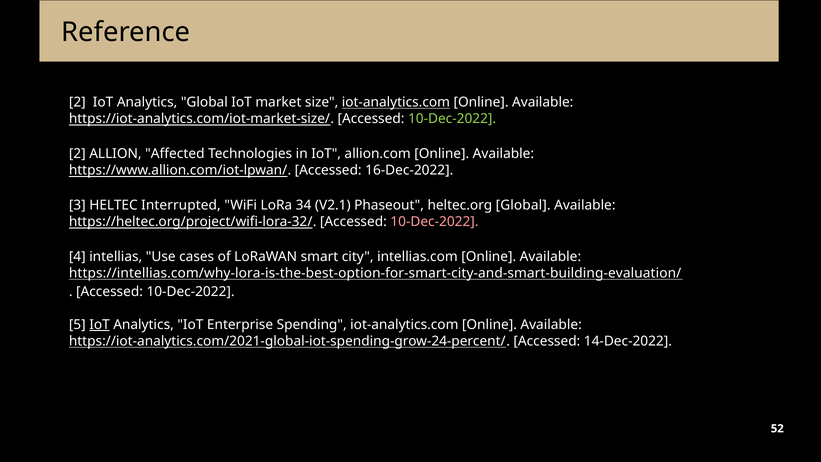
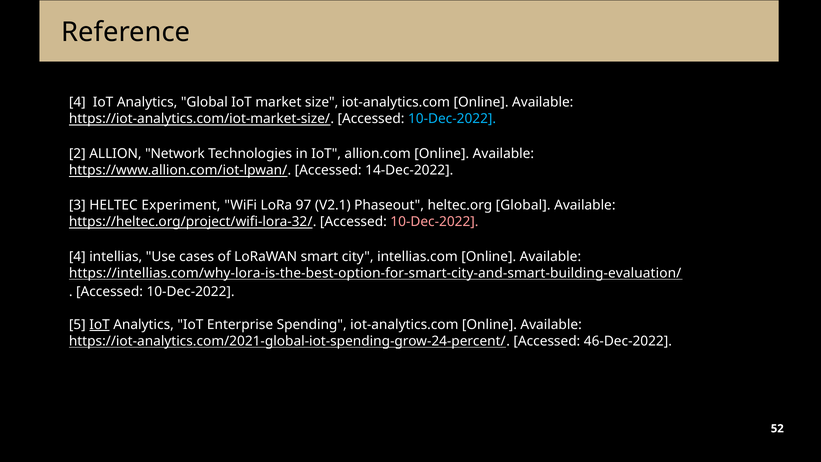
2 at (77, 102): 2 -> 4
iot-analytics.com at (396, 102) underline: present -> none
10-Dec-2022 at (452, 119) colour: light green -> light blue
Affected: Affected -> Network
16-Dec-2022: 16-Dec-2022 -> 14-Dec-2022
Interrupted: Interrupted -> Experiment
34: 34 -> 97
14-Dec-2022: 14-Dec-2022 -> 46-Dec-2022
